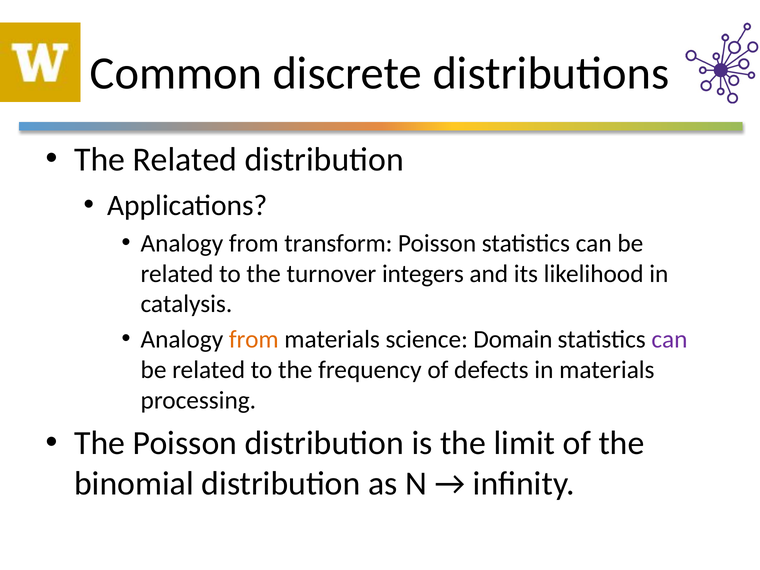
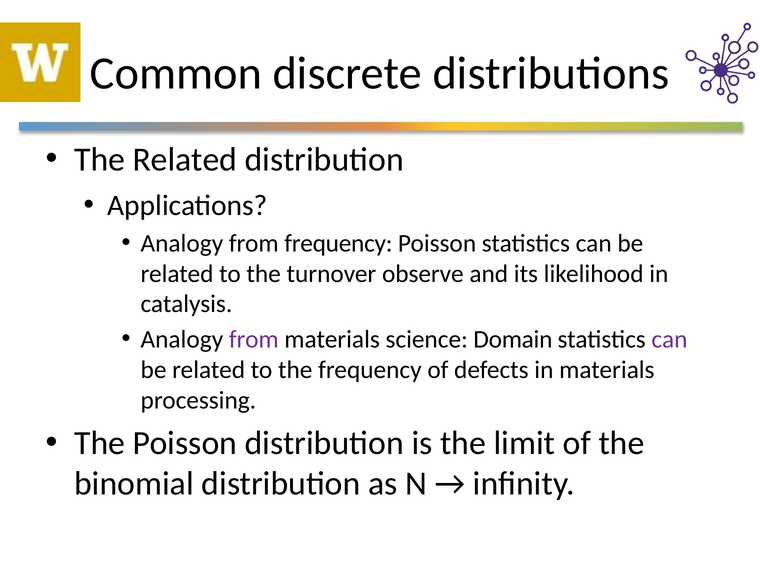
from transform: transform -> frequency
integers: integers -> observe
from at (254, 340) colour: orange -> purple
